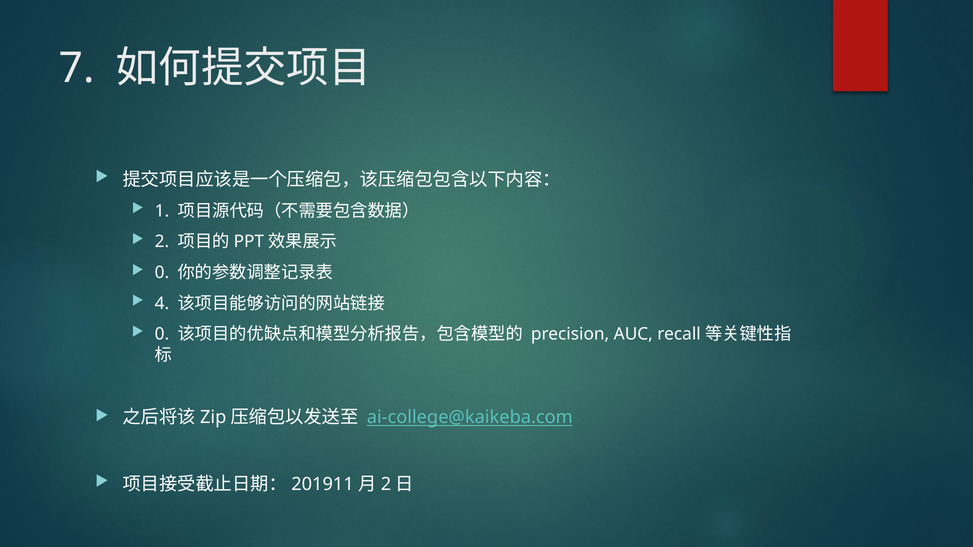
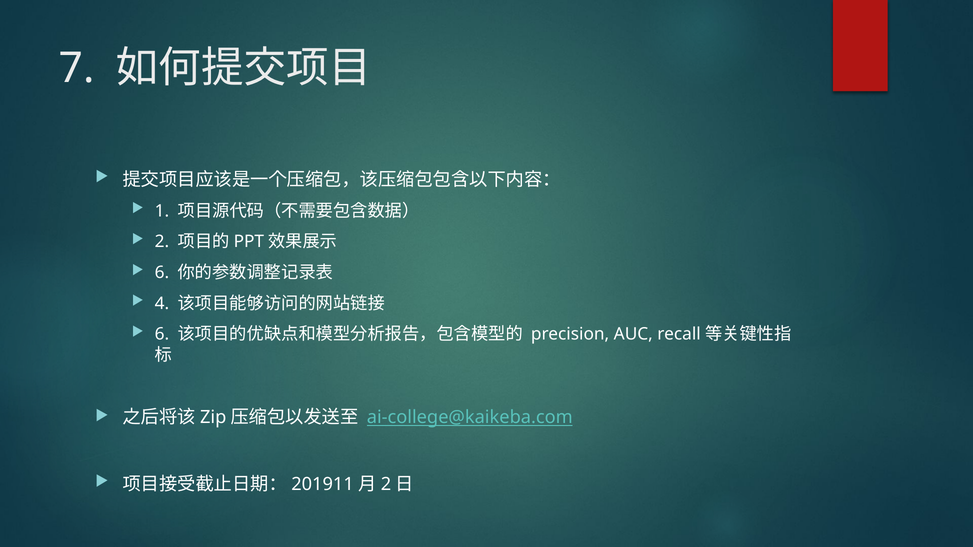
0 at (162, 273): 0 -> 6
0 at (162, 334): 0 -> 6
